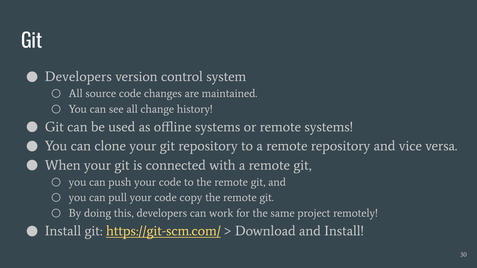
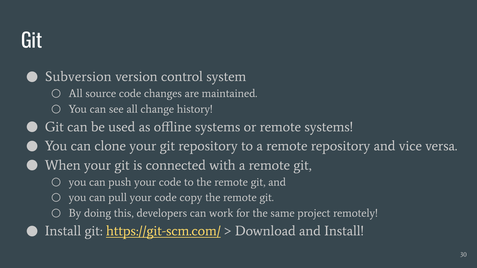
Developers at (78, 77): Developers -> Subversion
